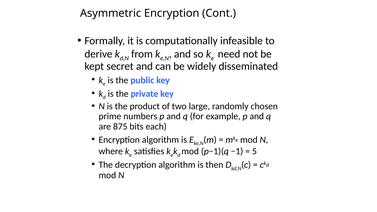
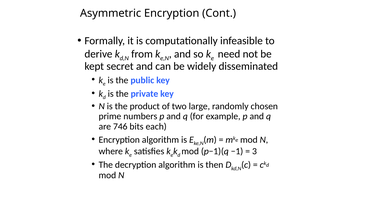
875: 875 -> 746
5: 5 -> 3
